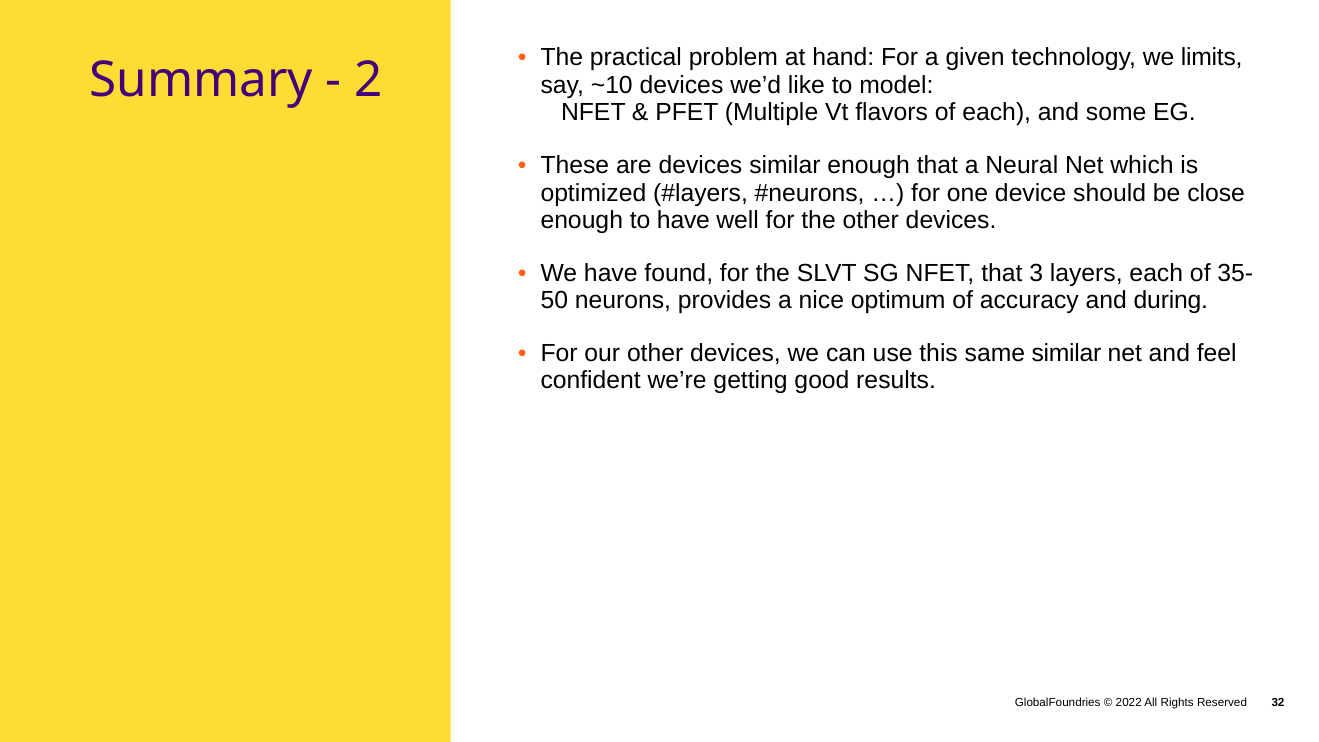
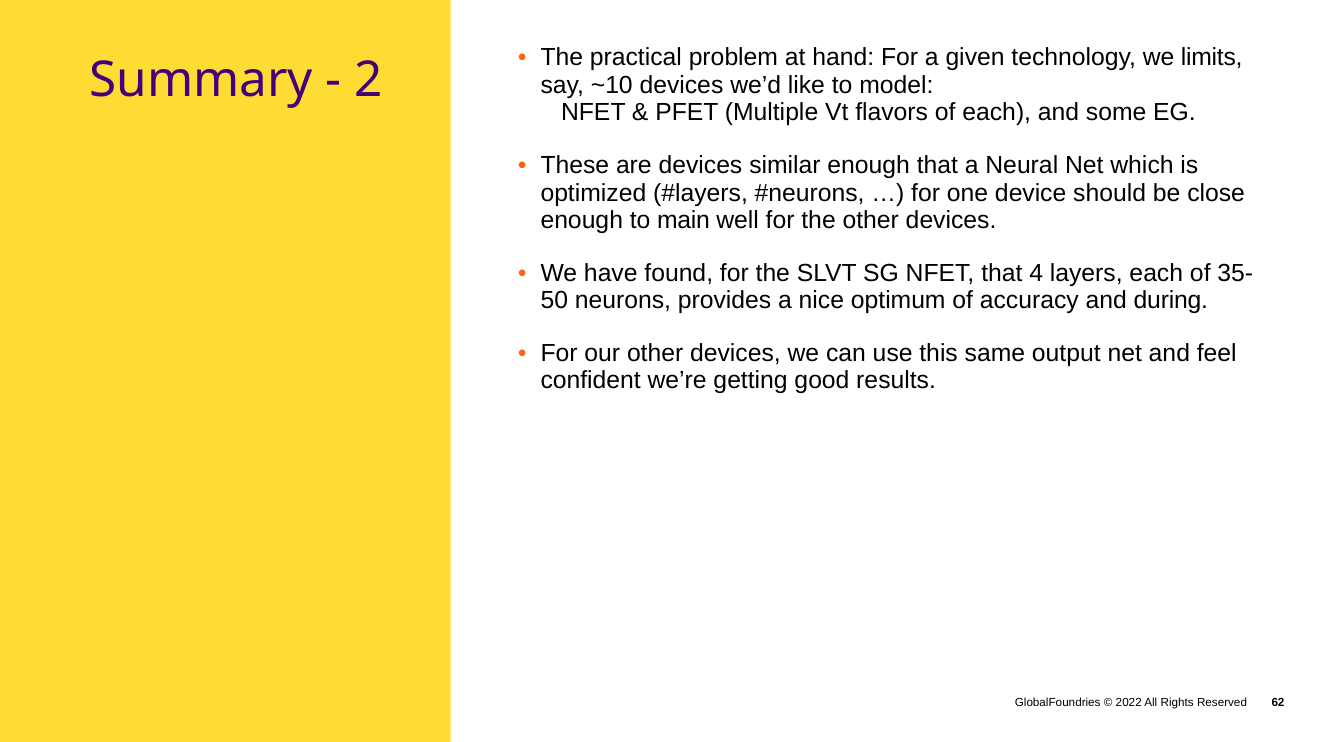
to have: have -> main
3: 3 -> 4
same similar: similar -> output
32: 32 -> 62
